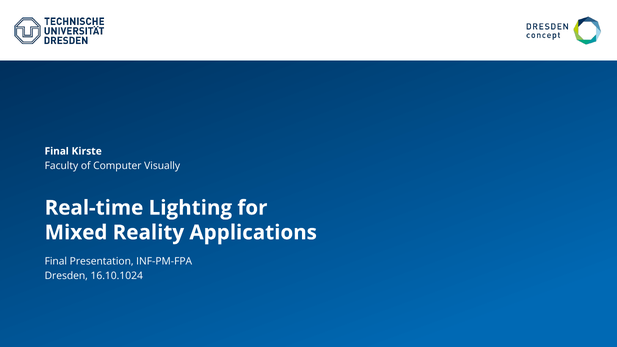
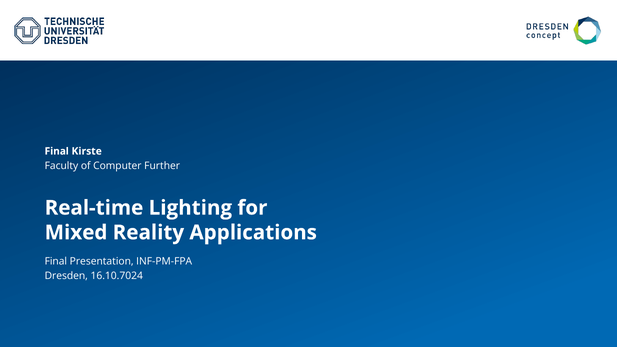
Visually: Visually -> Further
16.10.1024: 16.10.1024 -> 16.10.7024
